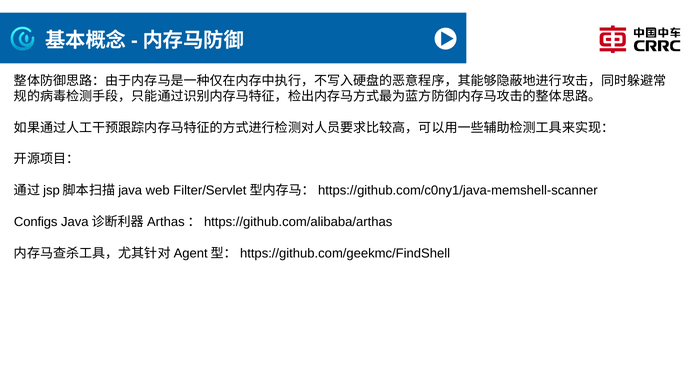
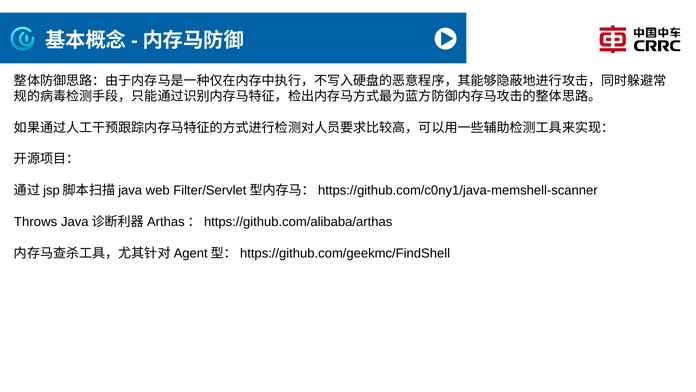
Configs: Configs -> Throws
